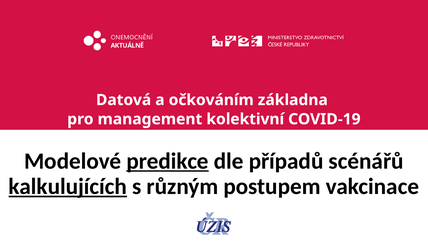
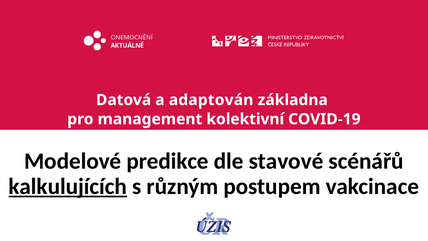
očkováním: očkováním -> adaptován
predikce underline: present -> none
případů: případů -> stavové
